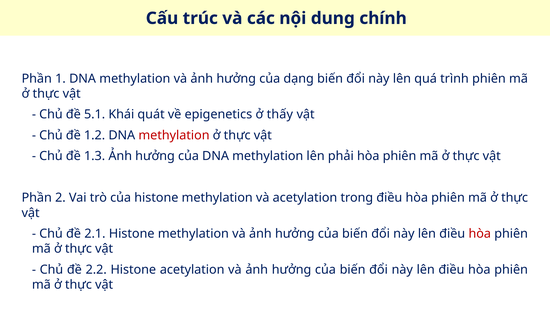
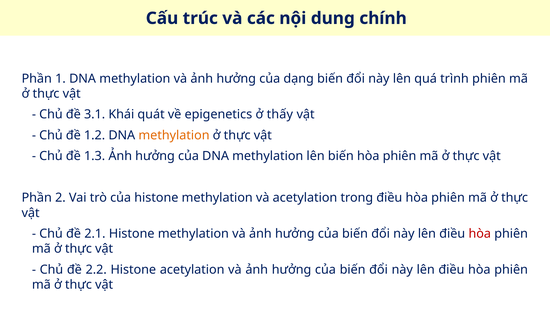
5.1: 5.1 -> 3.1
methylation at (174, 135) colour: red -> orange
lên phải: phải -> biến
